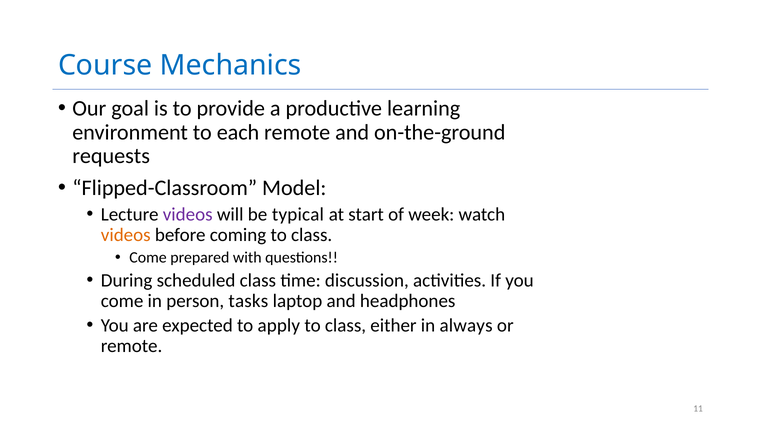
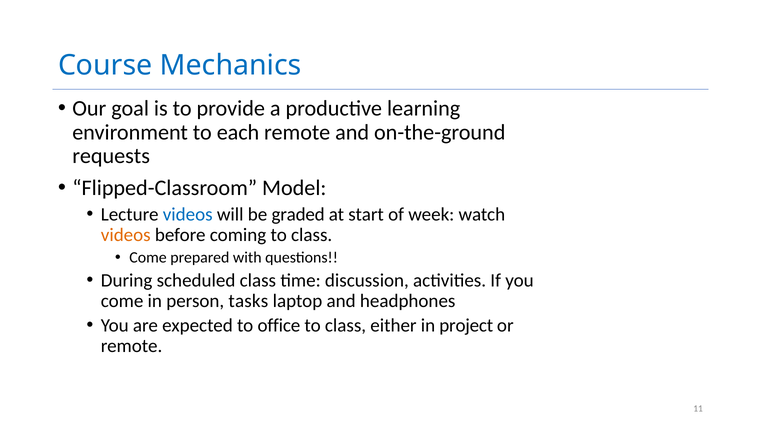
videos at (188, 214) colour: purple -> blue
typical: typical -> graded
apply: apply -> office
always: always -> project
